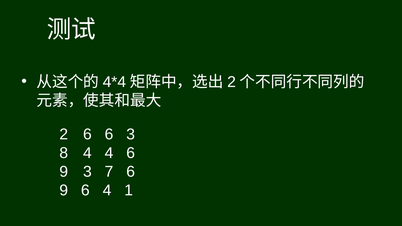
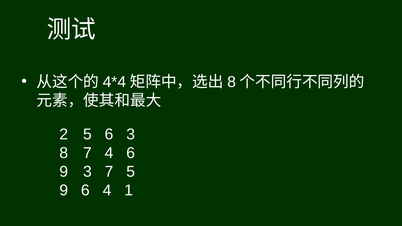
2 at (232, 82): 2 -> 8
2 6: 6 -> 5
4 at (87, 153): 4 -> 7
7 6: 6 -> 5
